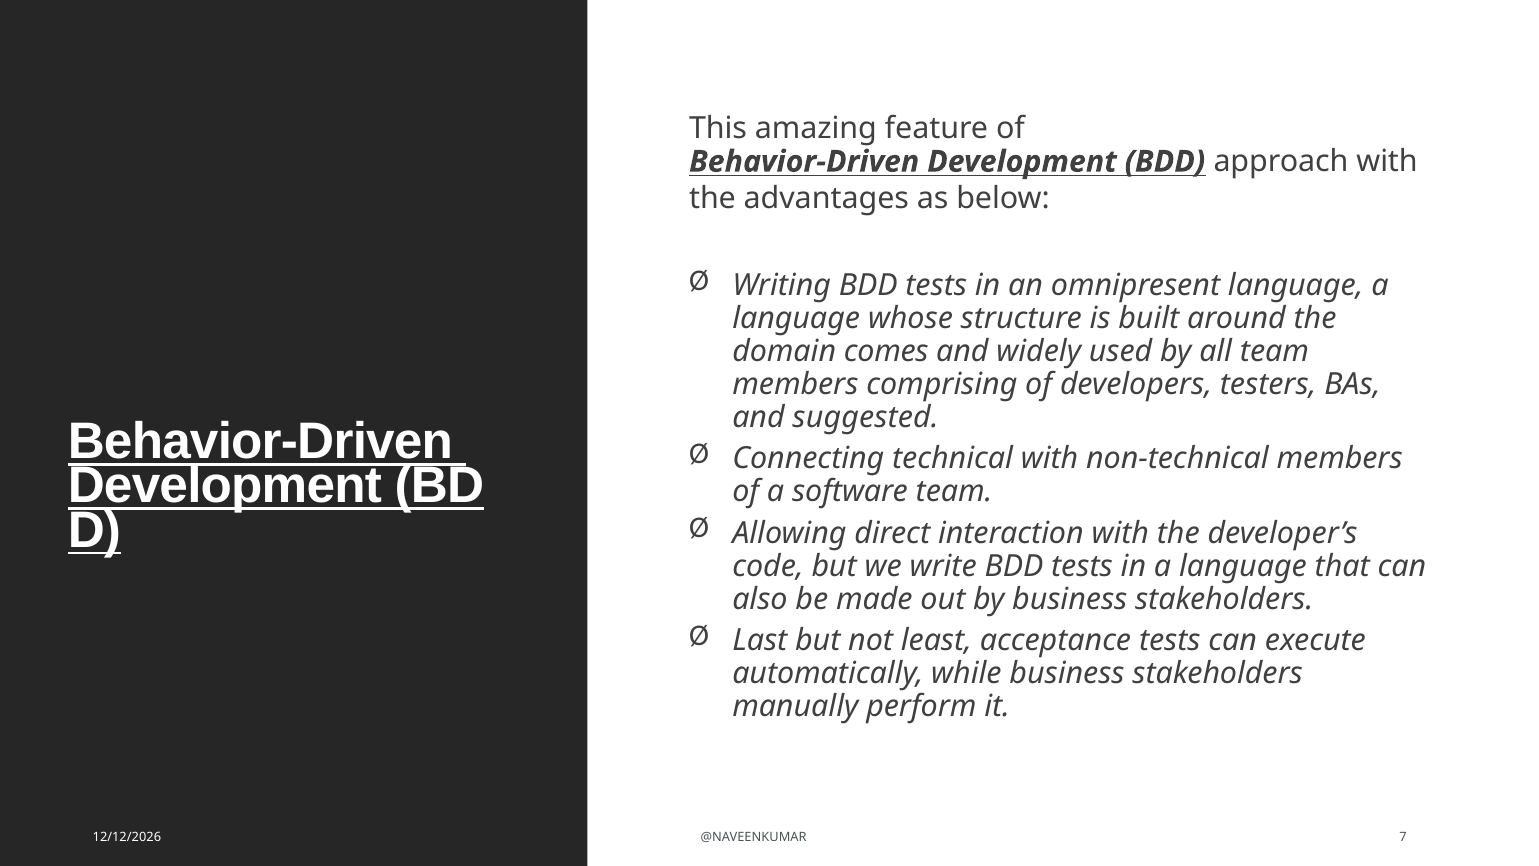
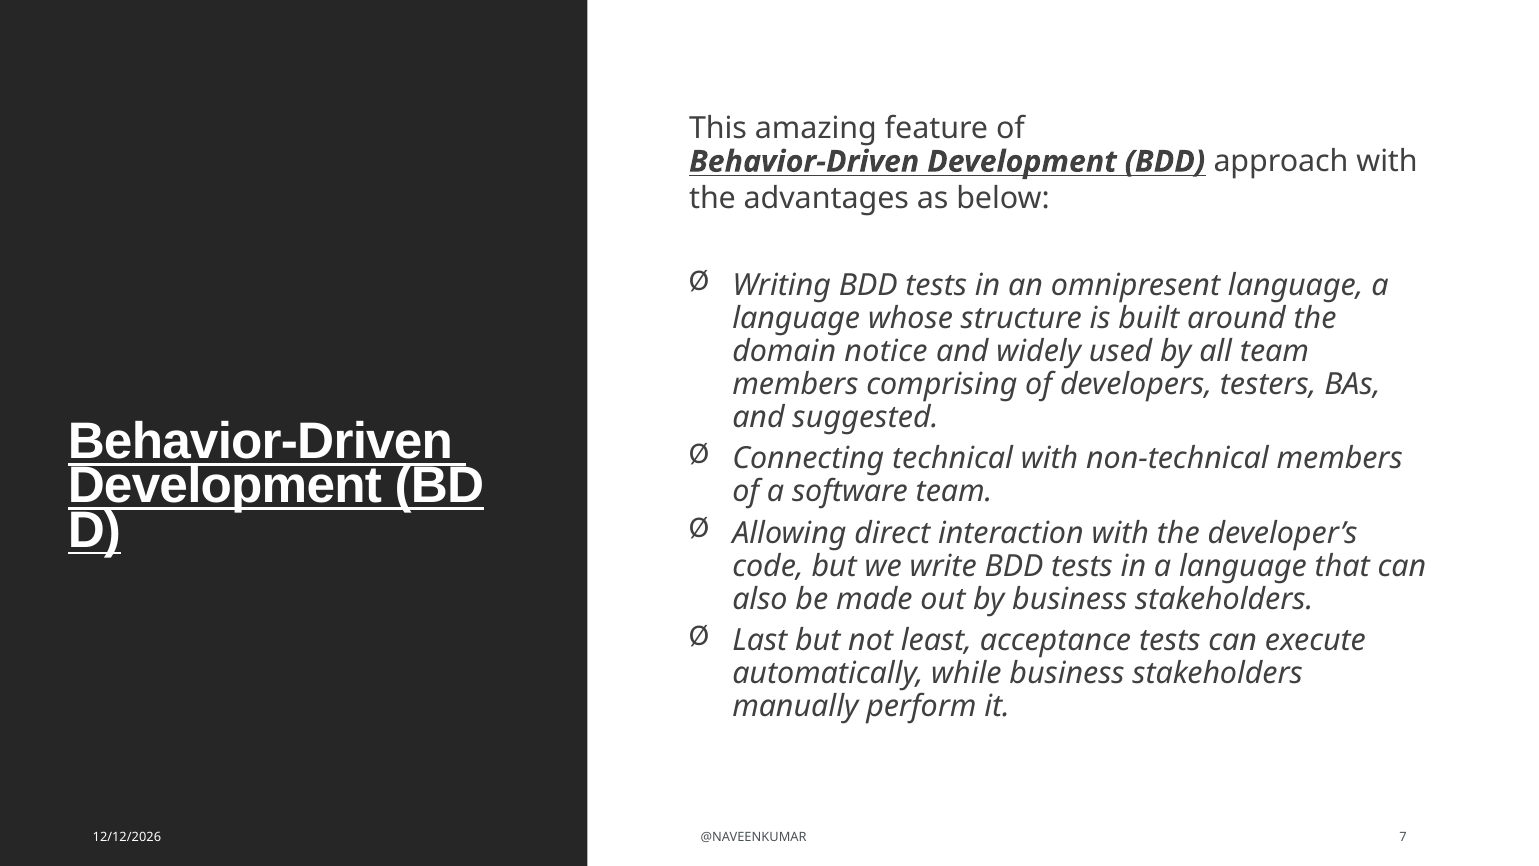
comes: comes -> notice
